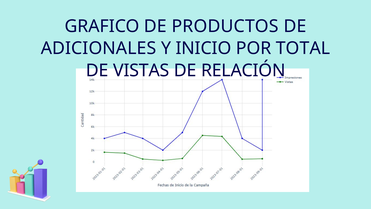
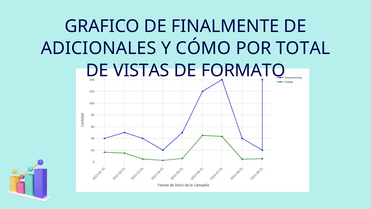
PRODUCTOS: PRODUCTOS -> FINALMENTE
INICIO: INICIO -> CÓMO
RELACIÓN: RELACIÓN -> FORMATO
